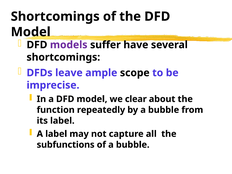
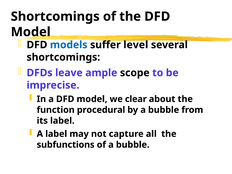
models colour: purple -> blue
have: have -> level
repeatedly: repeatedly -> procedural
